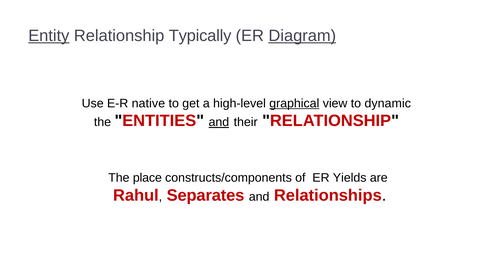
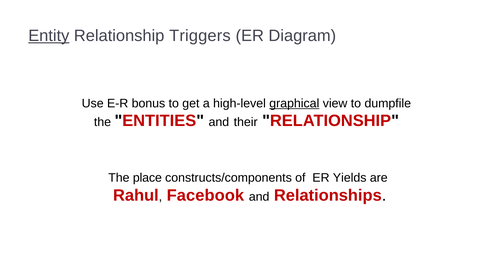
Typically: Typically -> Triggers
Diagram underline: present -> none
native: native -> bonus
dynamic: dynamic -> dumpfile
and at (219, 122) underline: present -> none
Separates: Separates -> Facebook
